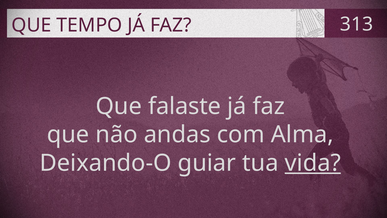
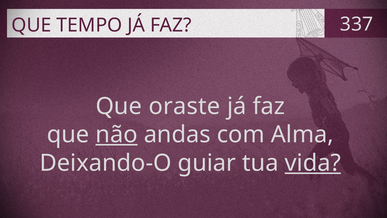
313: 313 -> 337
falaste: falaste -> oraste
não underline: none -> present
